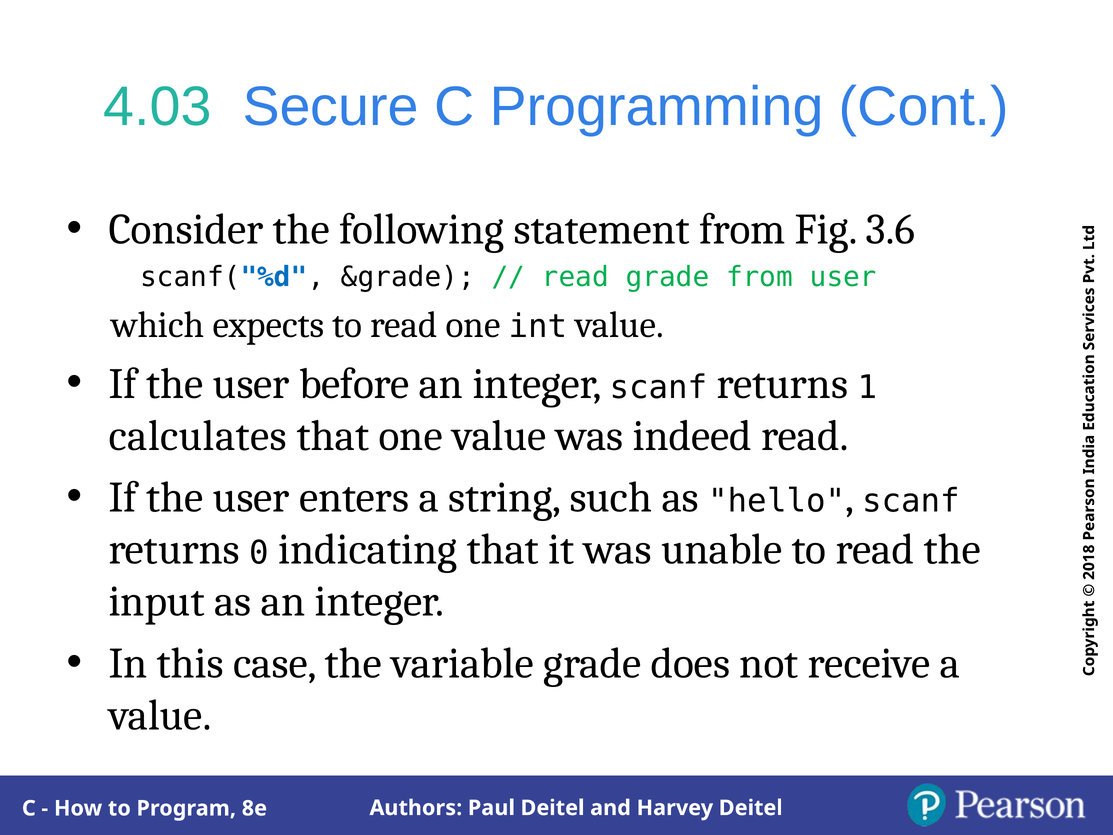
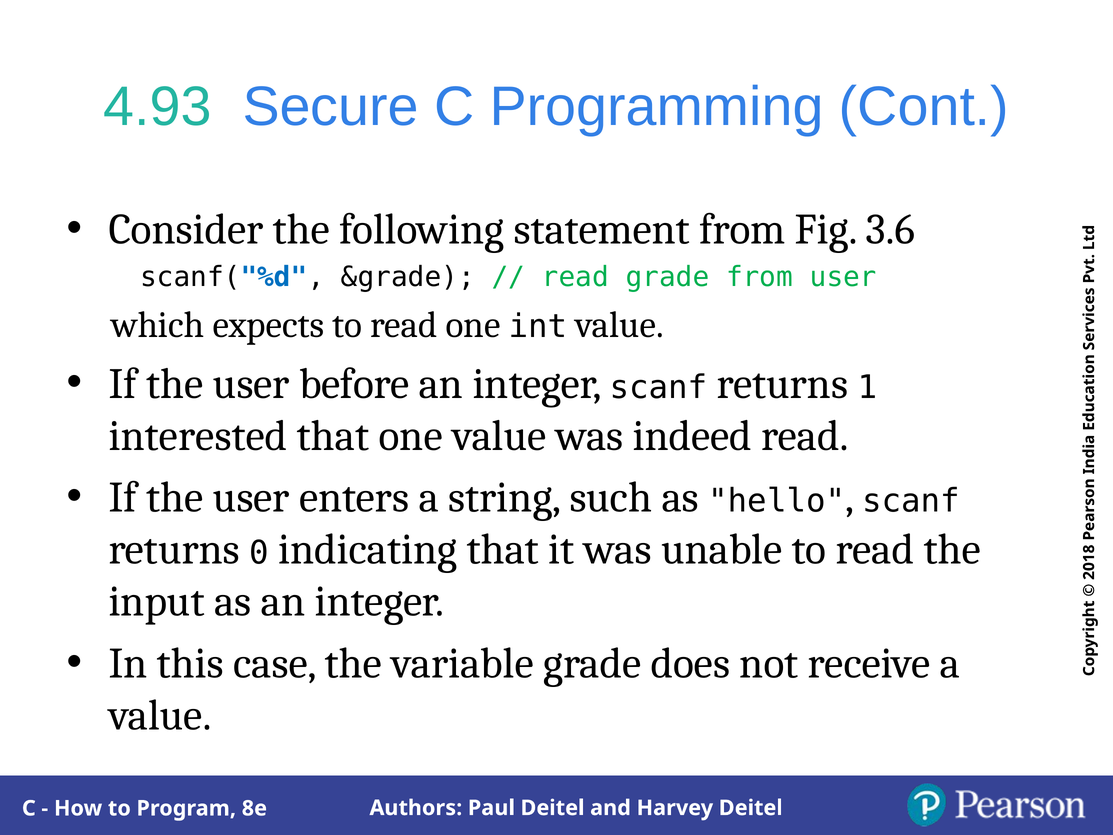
4.03: 4.03 -> 4.93
calculates: calculates -> interested
